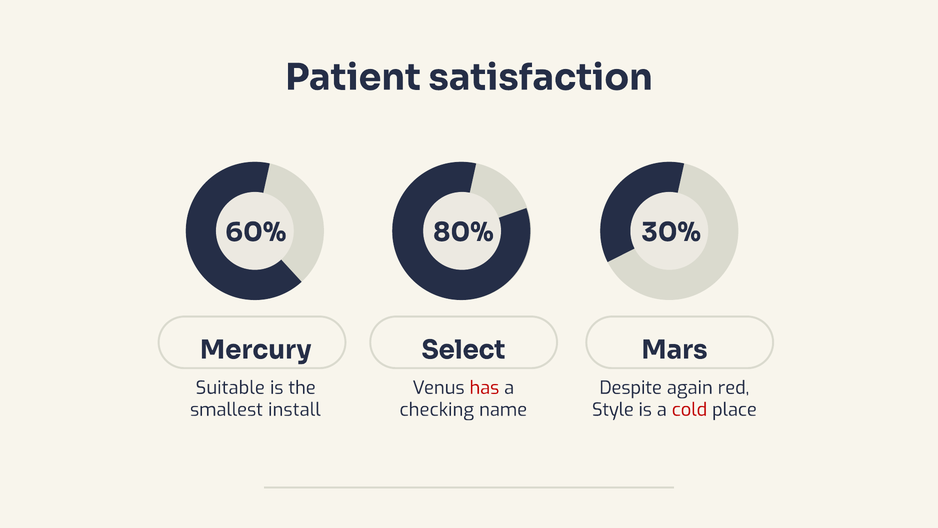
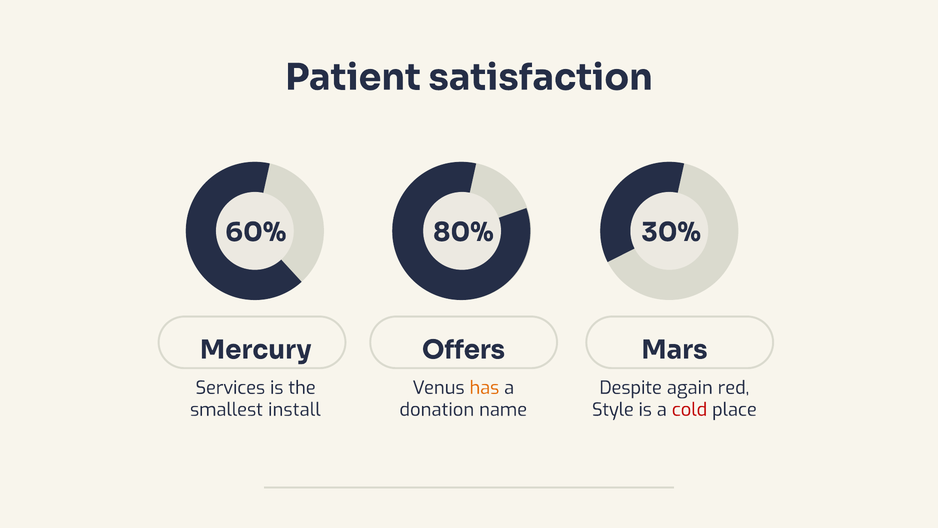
Select: Select -> Offers
Suitable: Suitable -> Services
has colour: red -> orange
checking: checking -> donation
